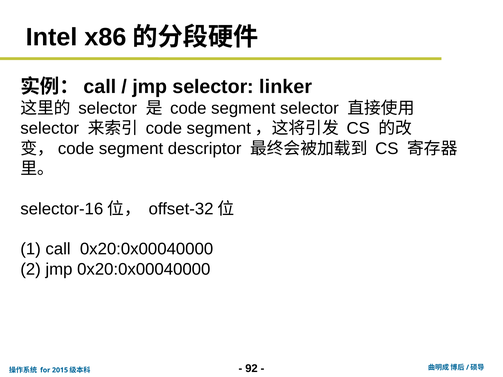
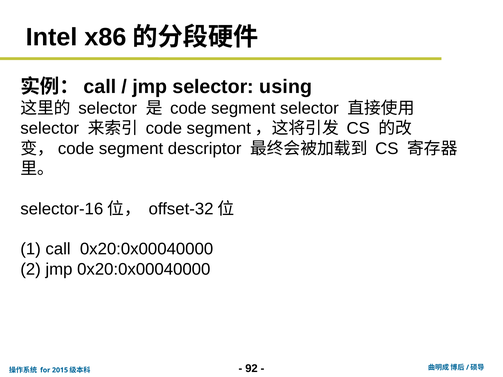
linker: linker -> using
